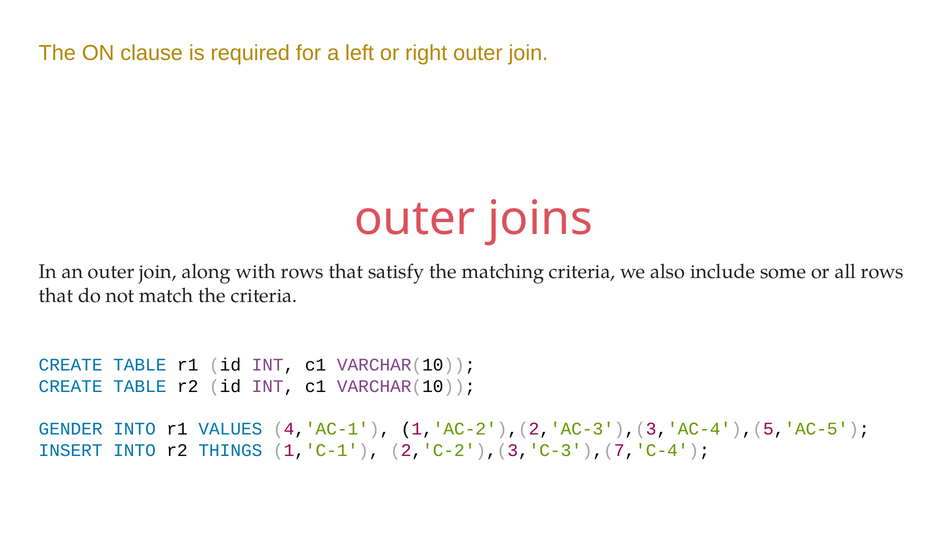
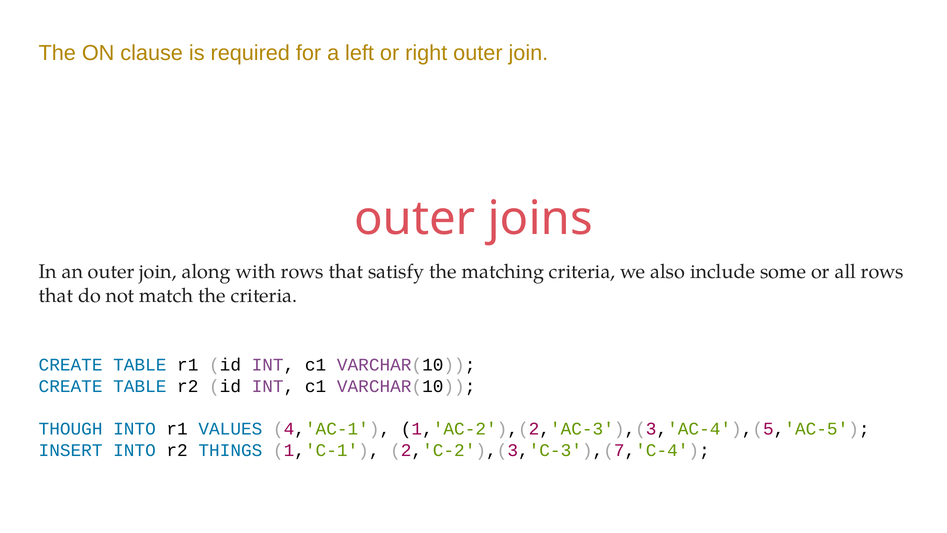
GENDER: GENDER -> THOUGH
